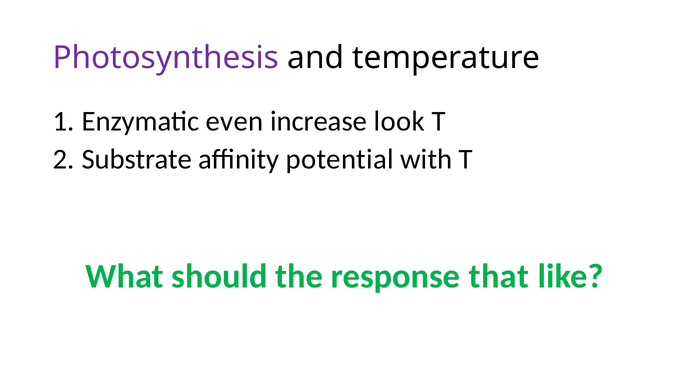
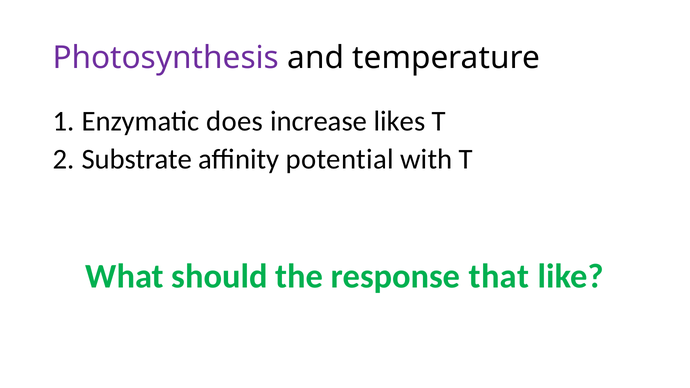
even: even -> does
look: look -> likes
